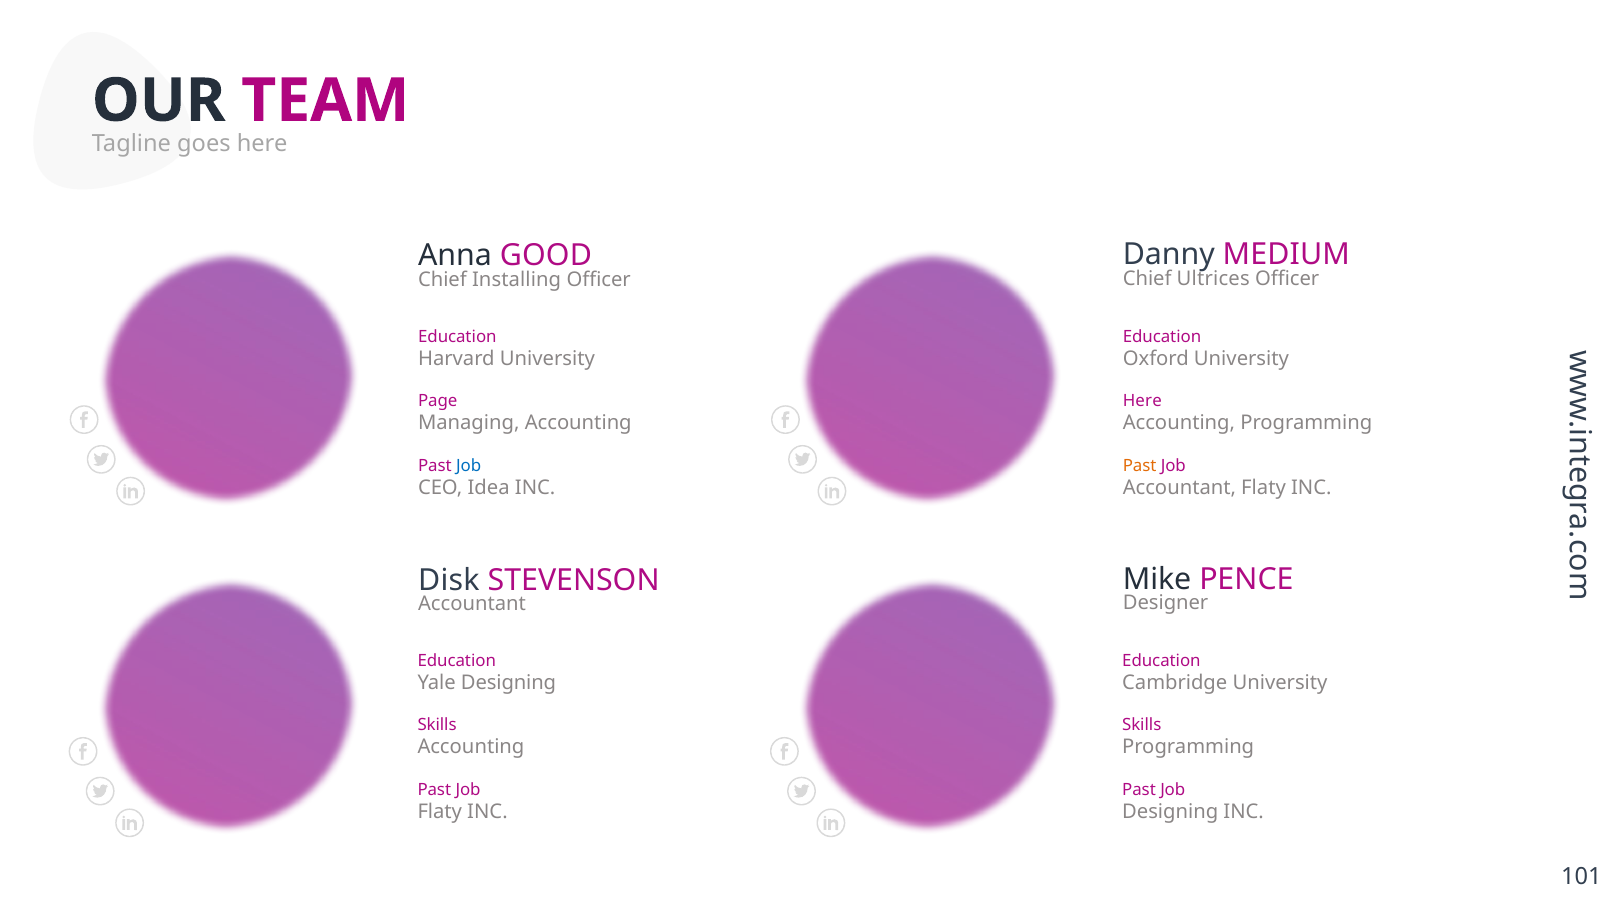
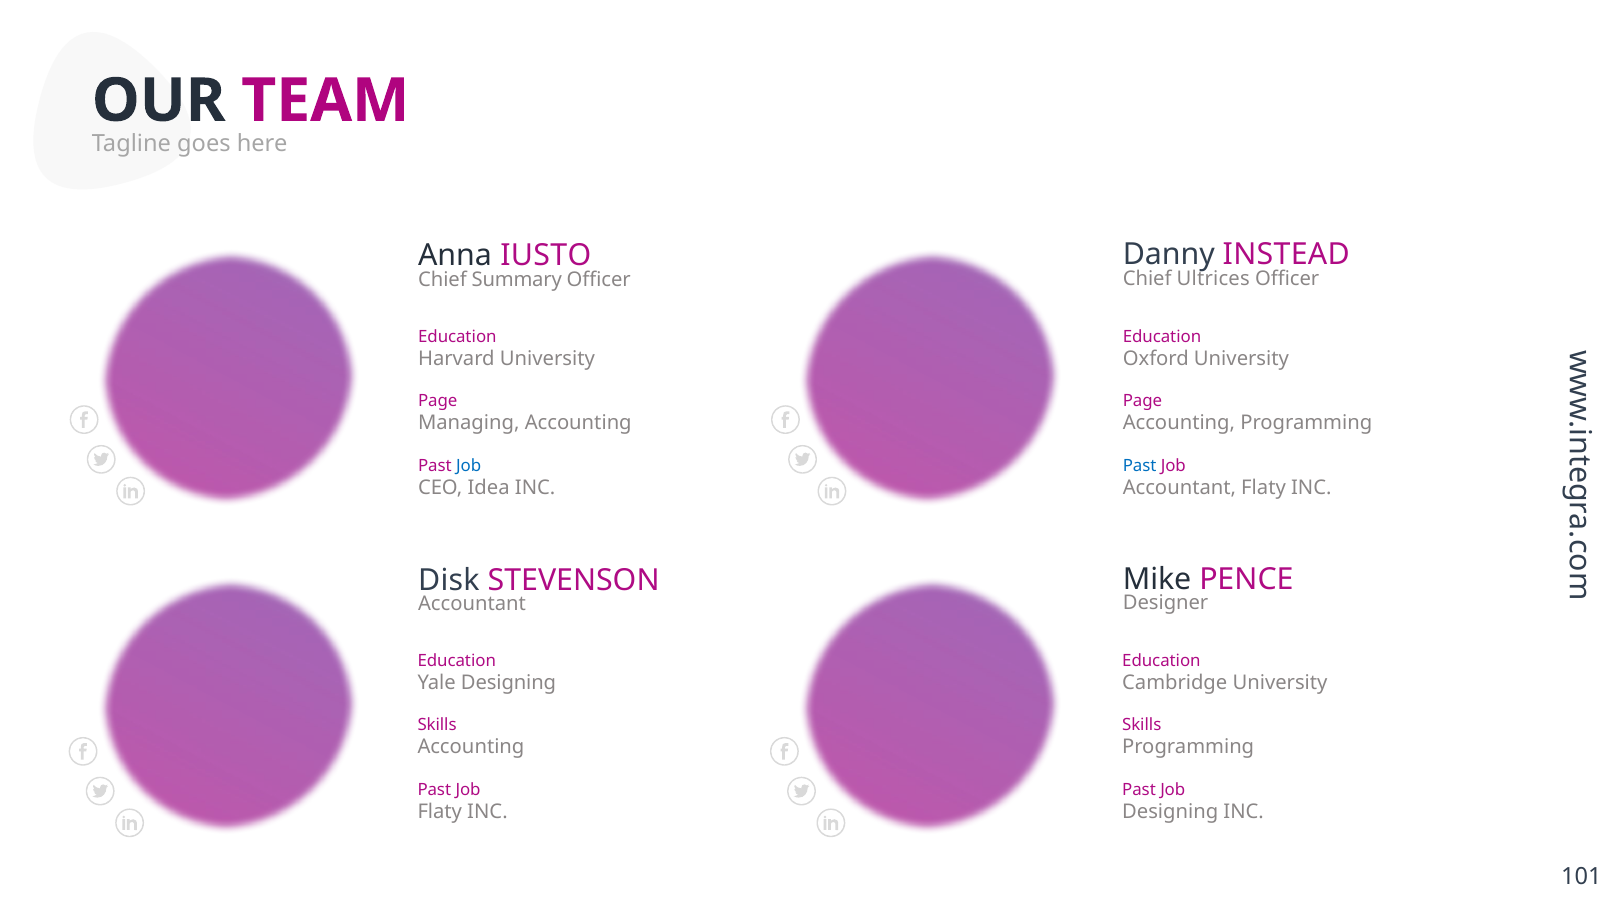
MEDIUM: MEDIUM -> INSTEAD
GOOD: GOOD -> IUSTO
Installing: Installing -> Summary
Here at (1142, 401): Here -> Page
Past at (1140, 466) colour: orange -> blue
